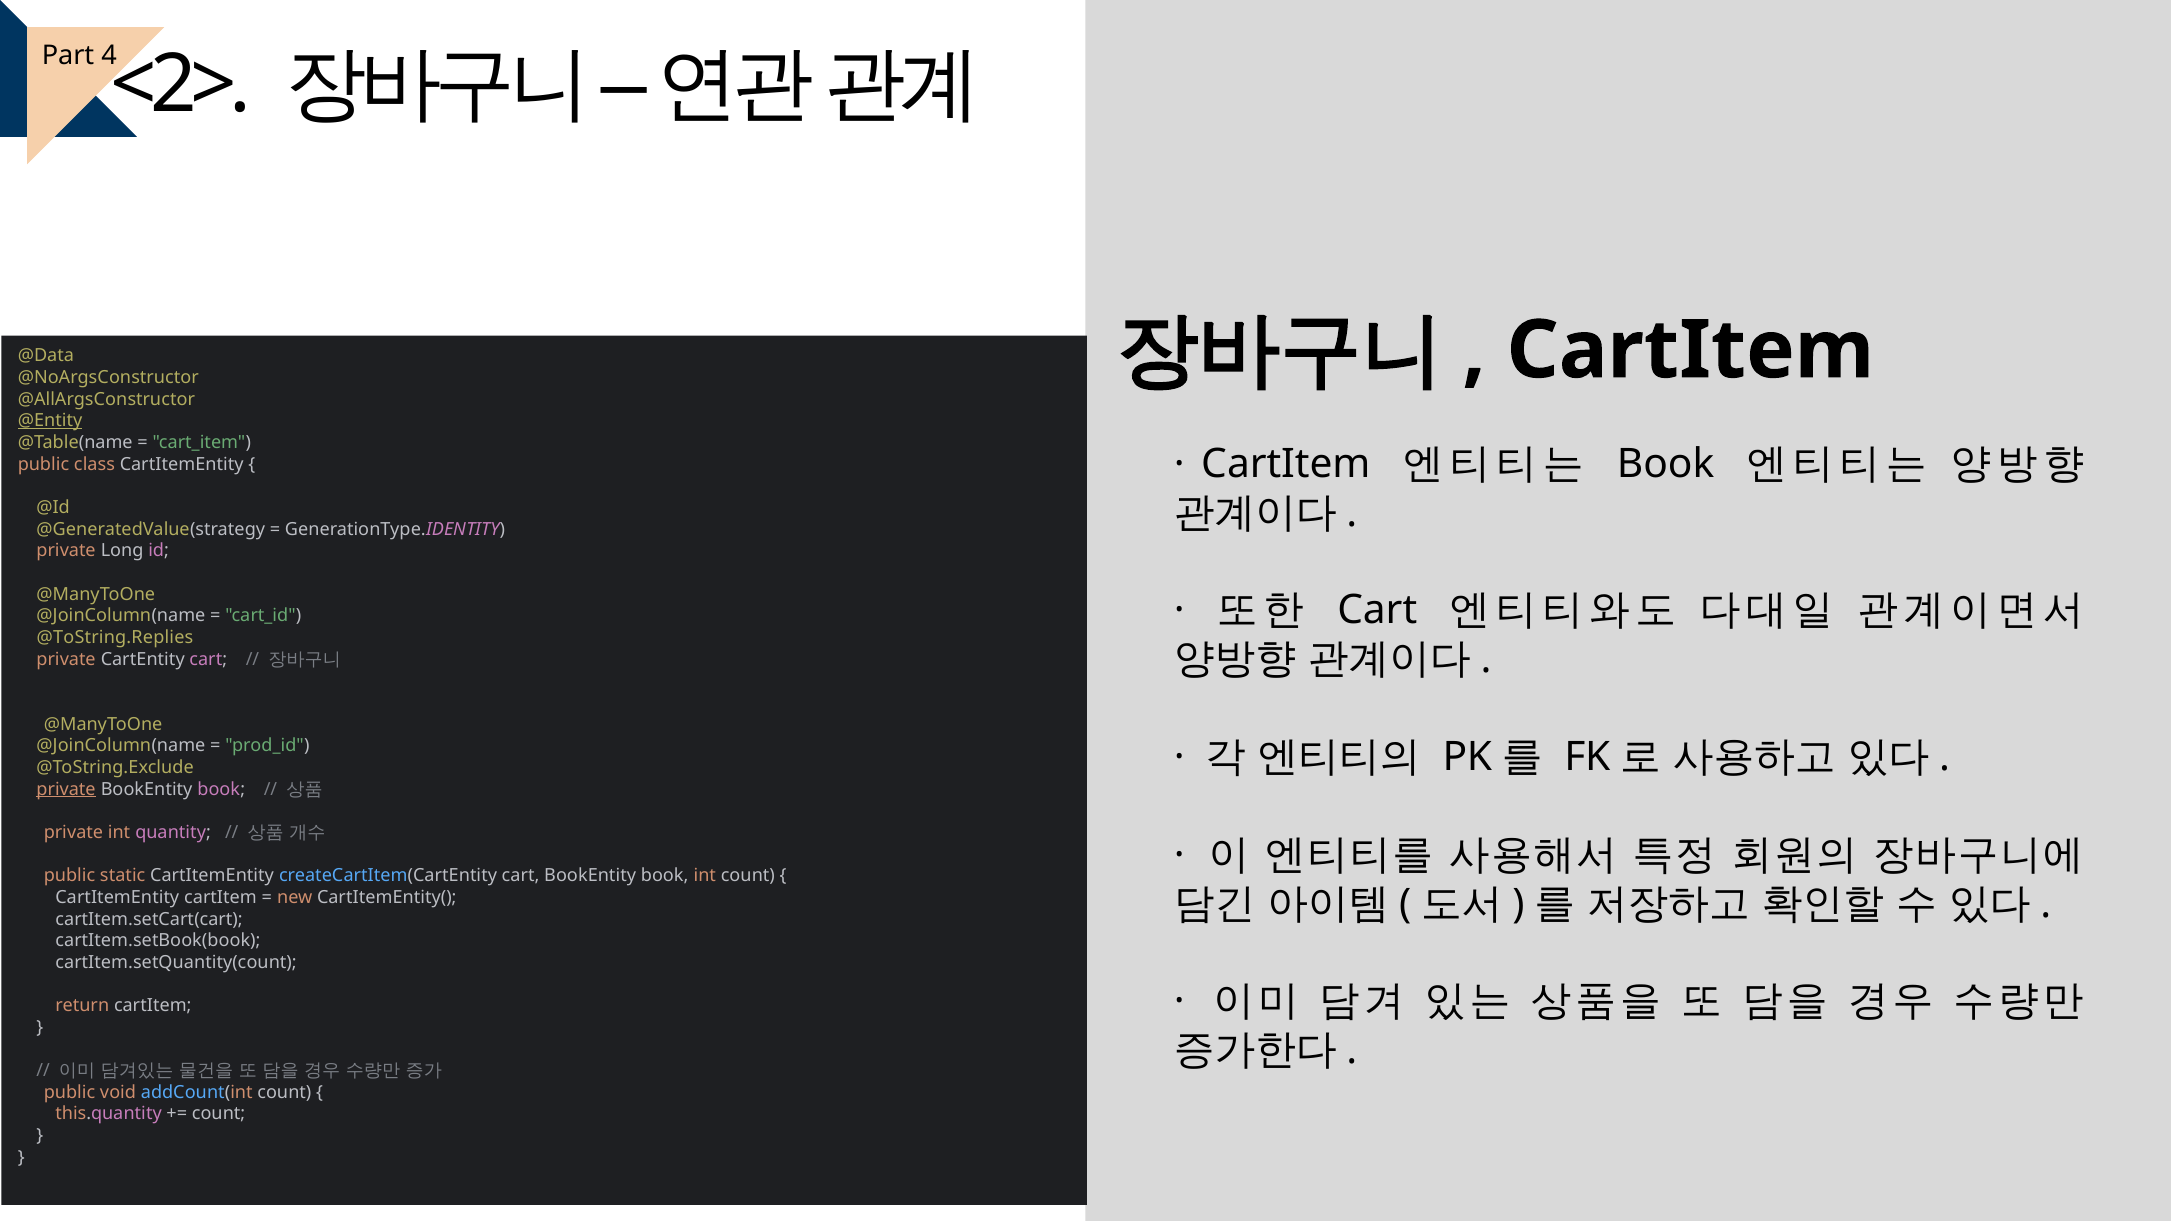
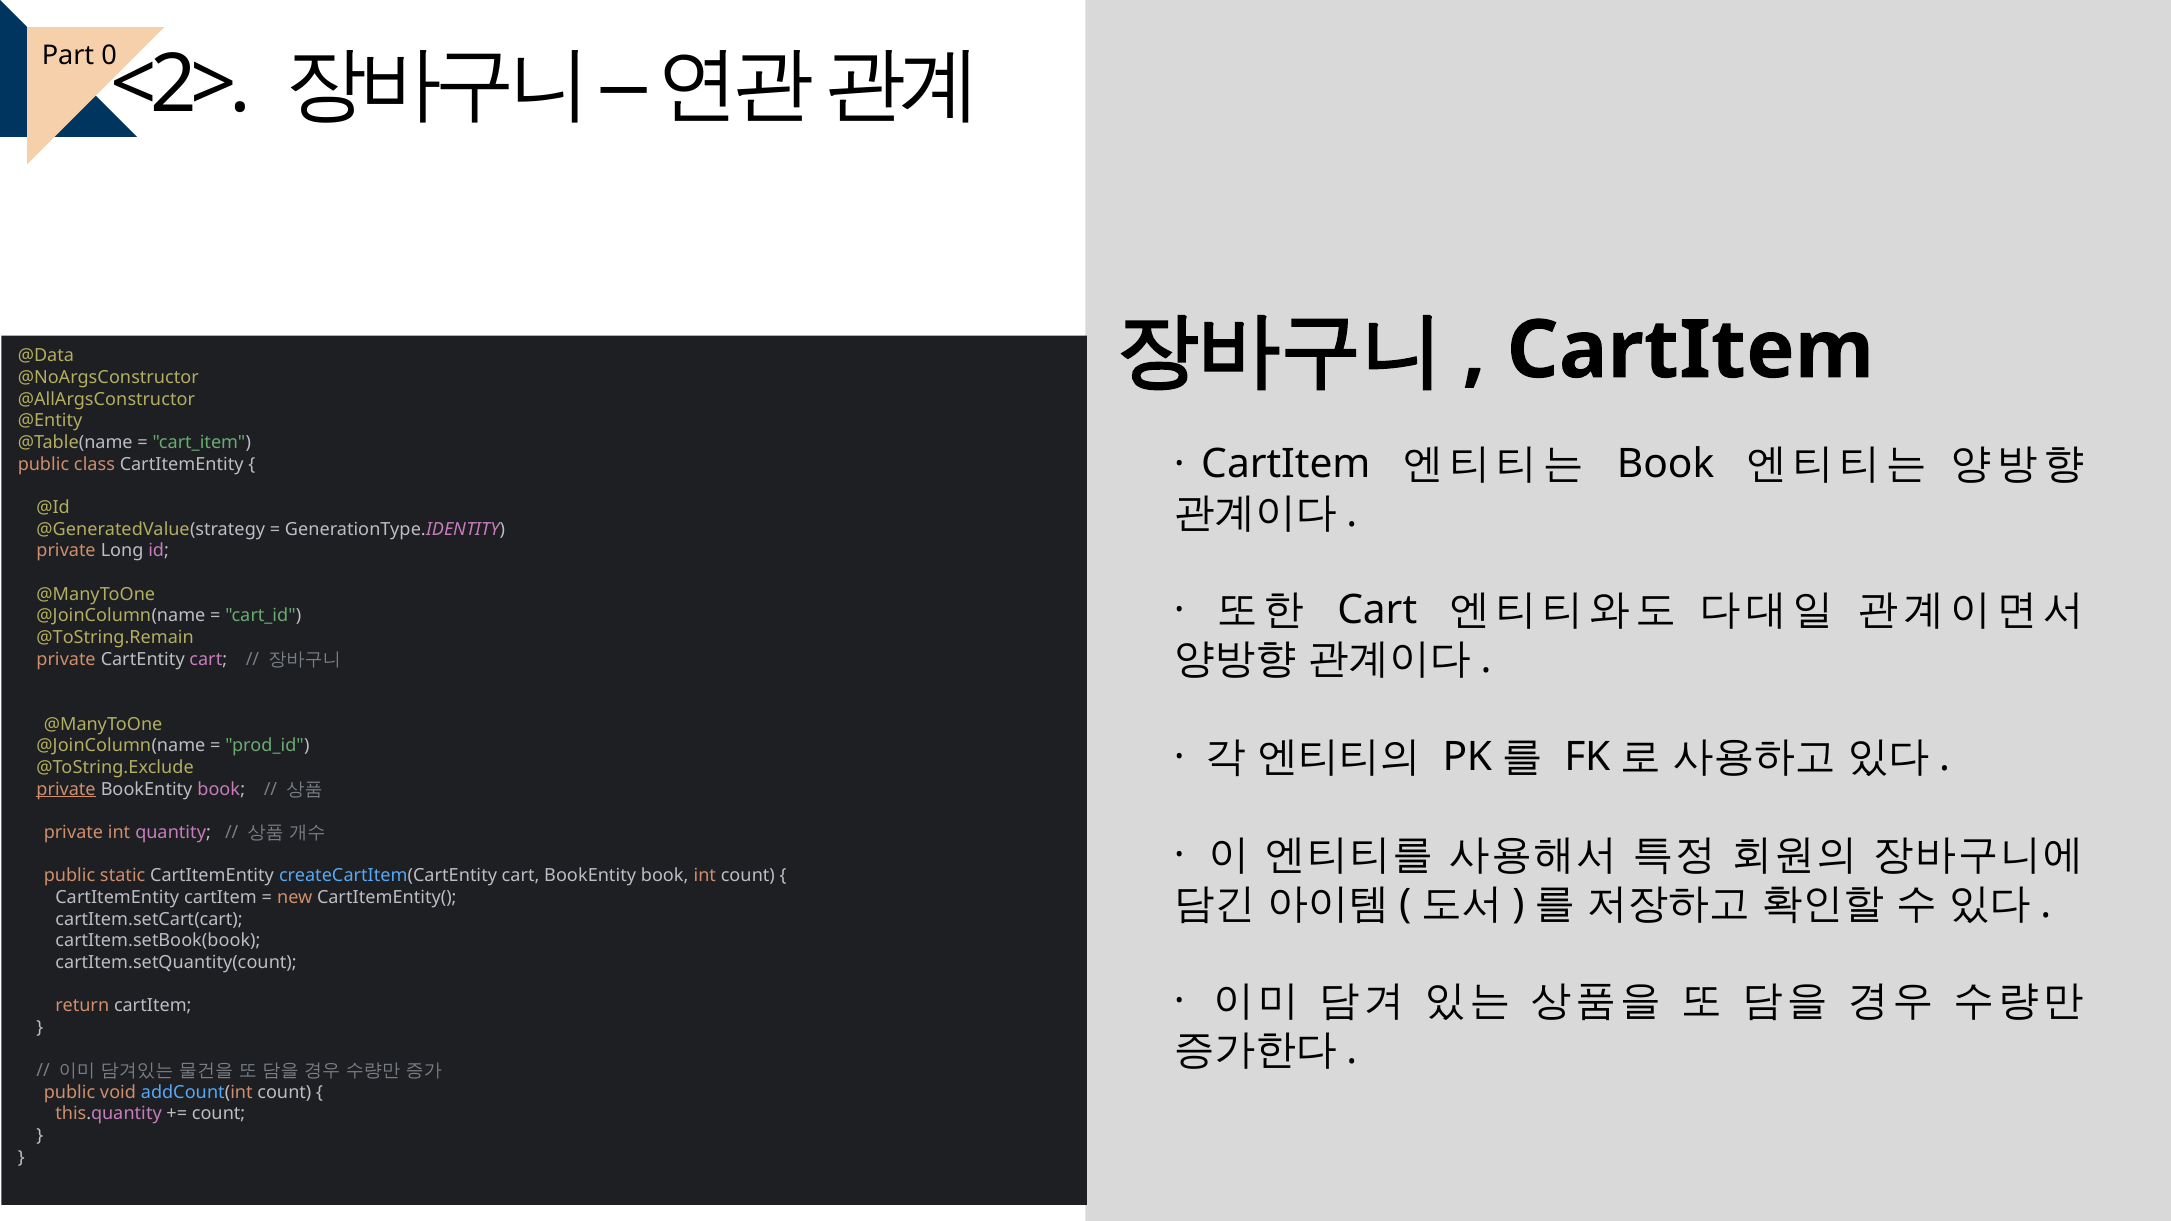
4: 4 -> 0
@Entity underline: present -> none
@ToString.Replies: @ToString.Replies -> @ToString.Remain
